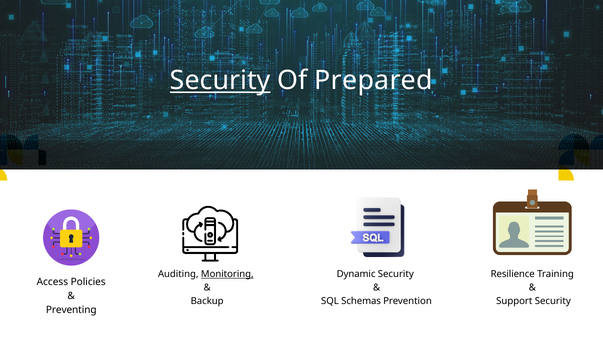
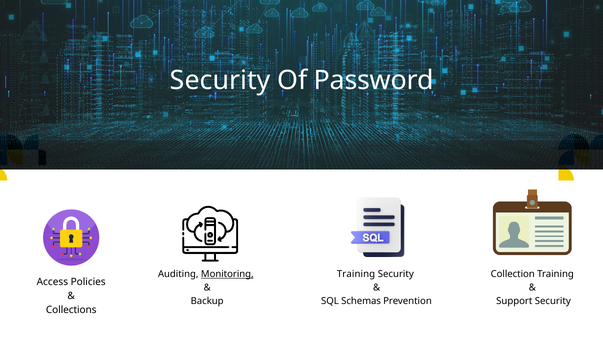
Security at (220, 81) underline: present -> none
Prepared: Prepared -> Password
Dynamic at (356, 274): Dynamic -> Training
Resilience: Resilience -> Collection
Preventing: Preventing -> Collections
